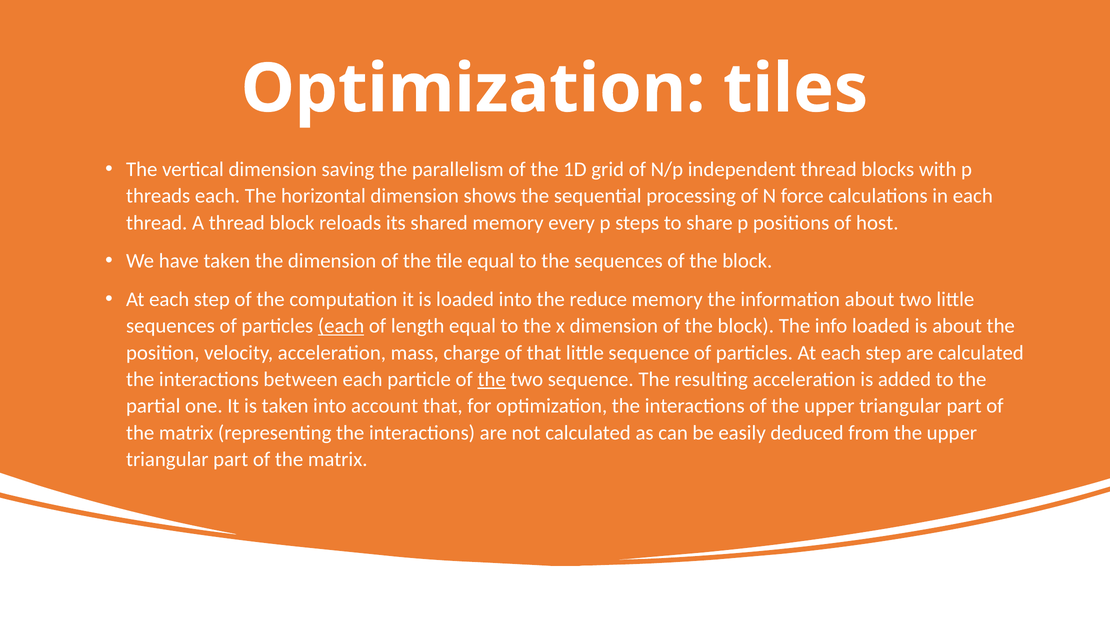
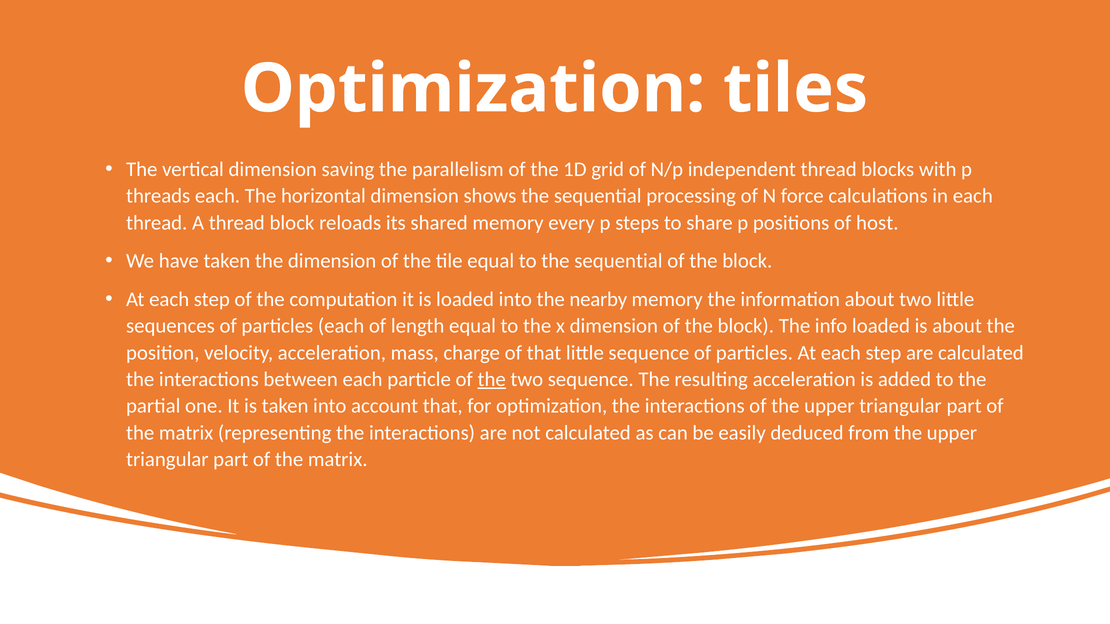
to the sequences: sequences -> sequential
reduce: reduce -> nearby
each at (341, 326) underline: present -> none
